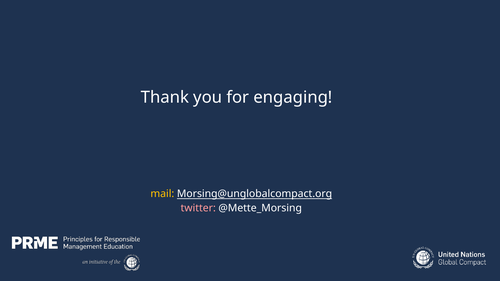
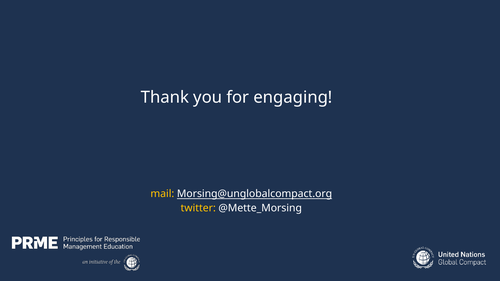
twitter colour: pink -> yellow
